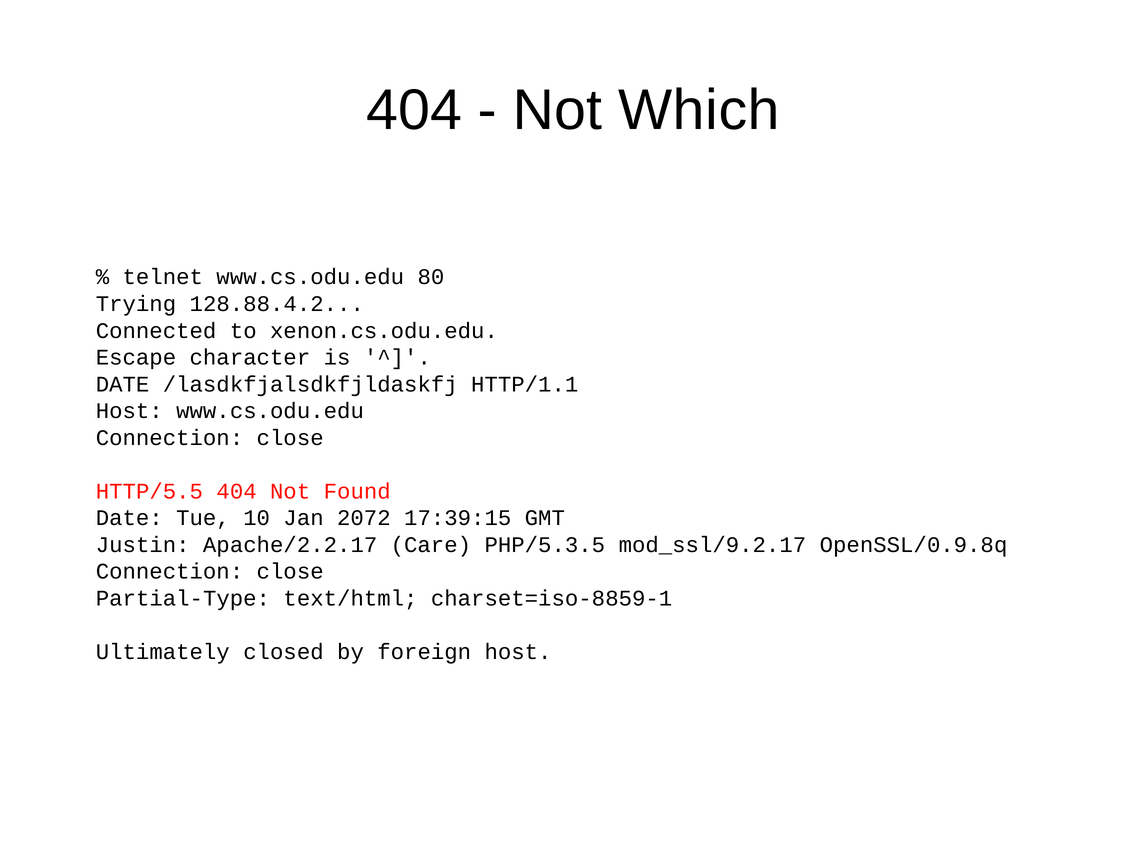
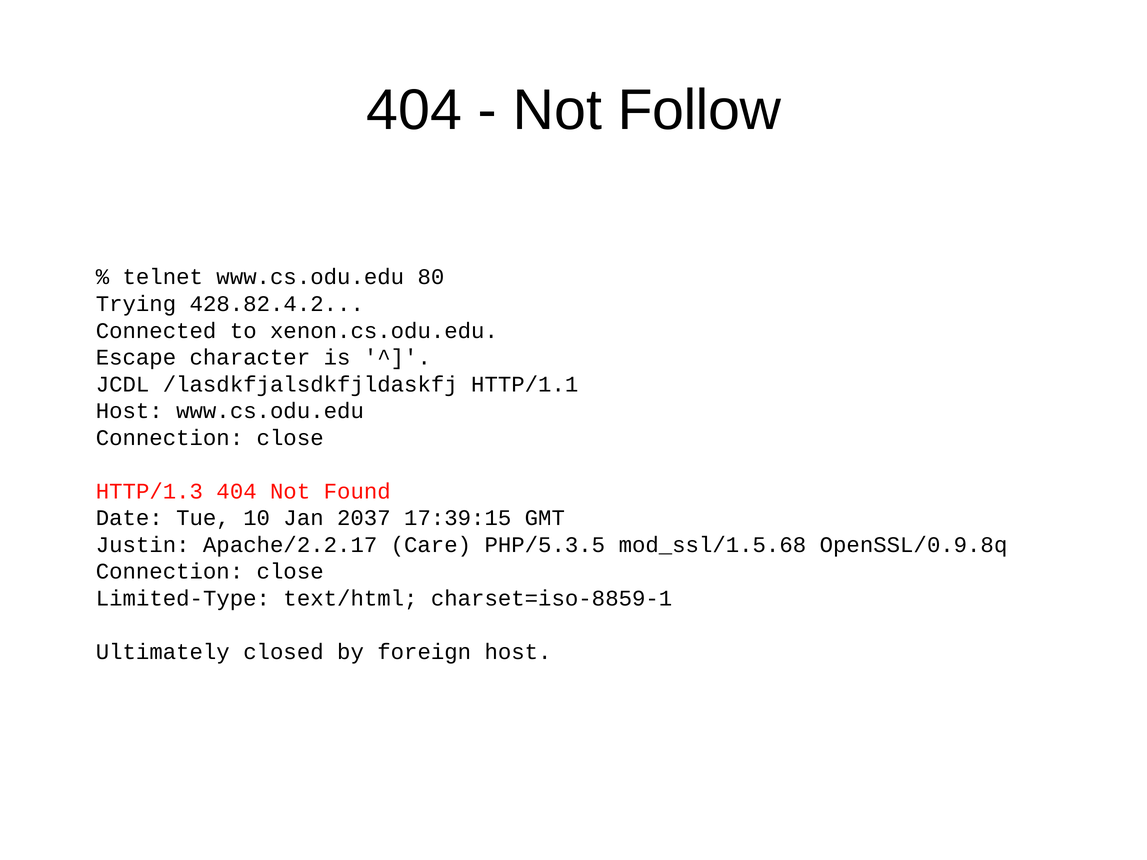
Which: Which -> Follow
128.88.4.2: 128.88.4.2 -> 428.82.4.2
DATE at (123, 384): DATE -> JCDL
HTTP/5.5: HTTP/5.5 -> HTTP/1.3
2072: 2072 -> 2037
mod_ssl/9.2.17: mod_ssl/9.2.17 -> mod_ssl/1.5.68
Partial-Type: Partial-Type -> Limited-Type
